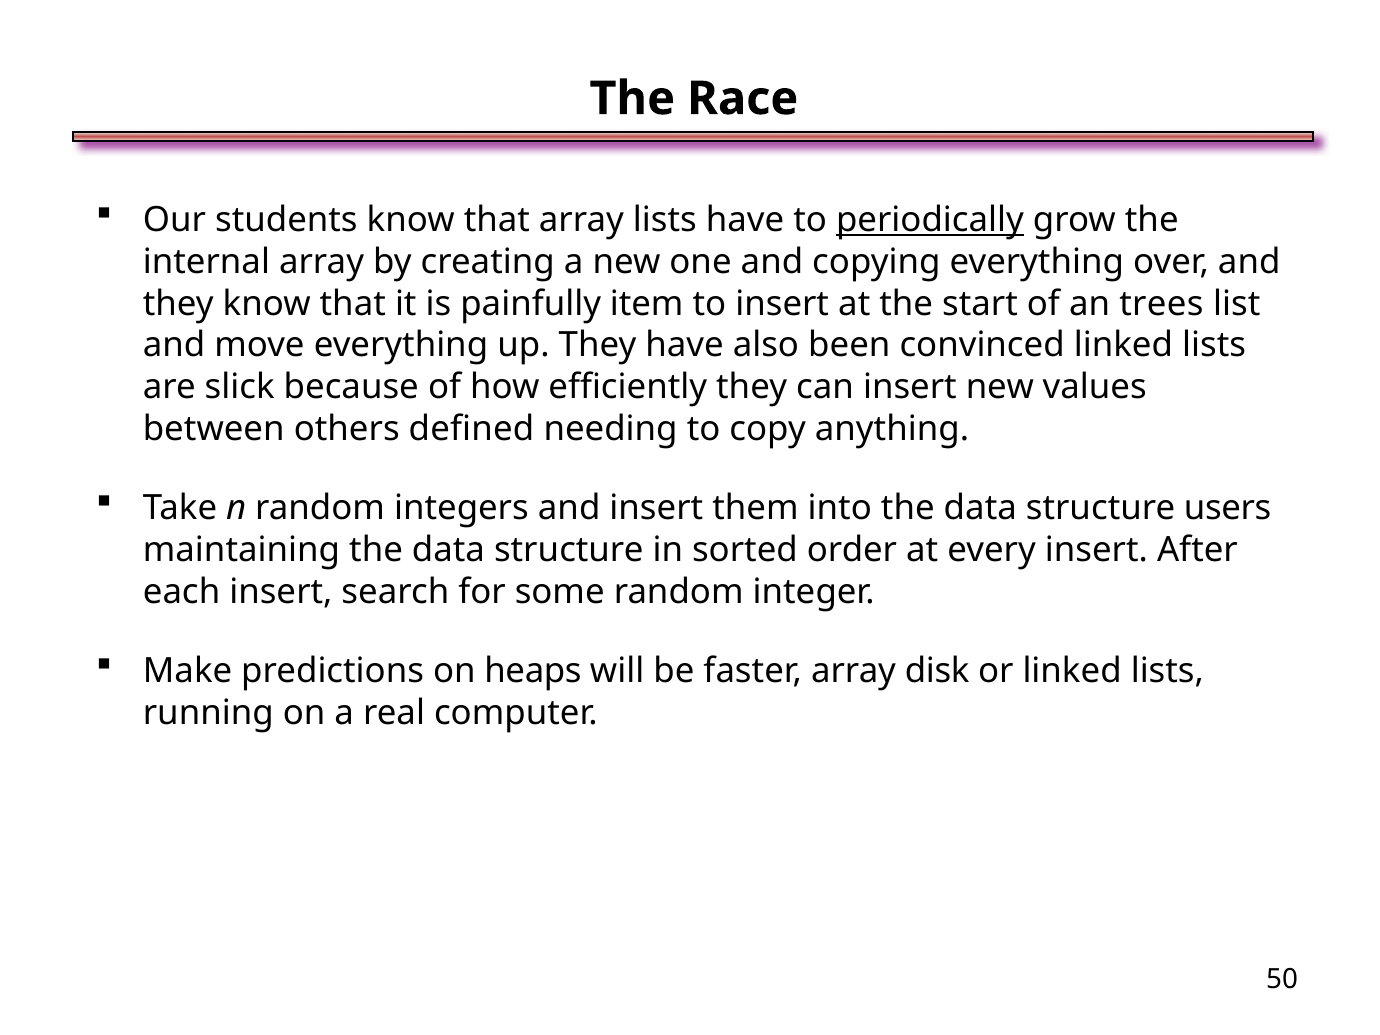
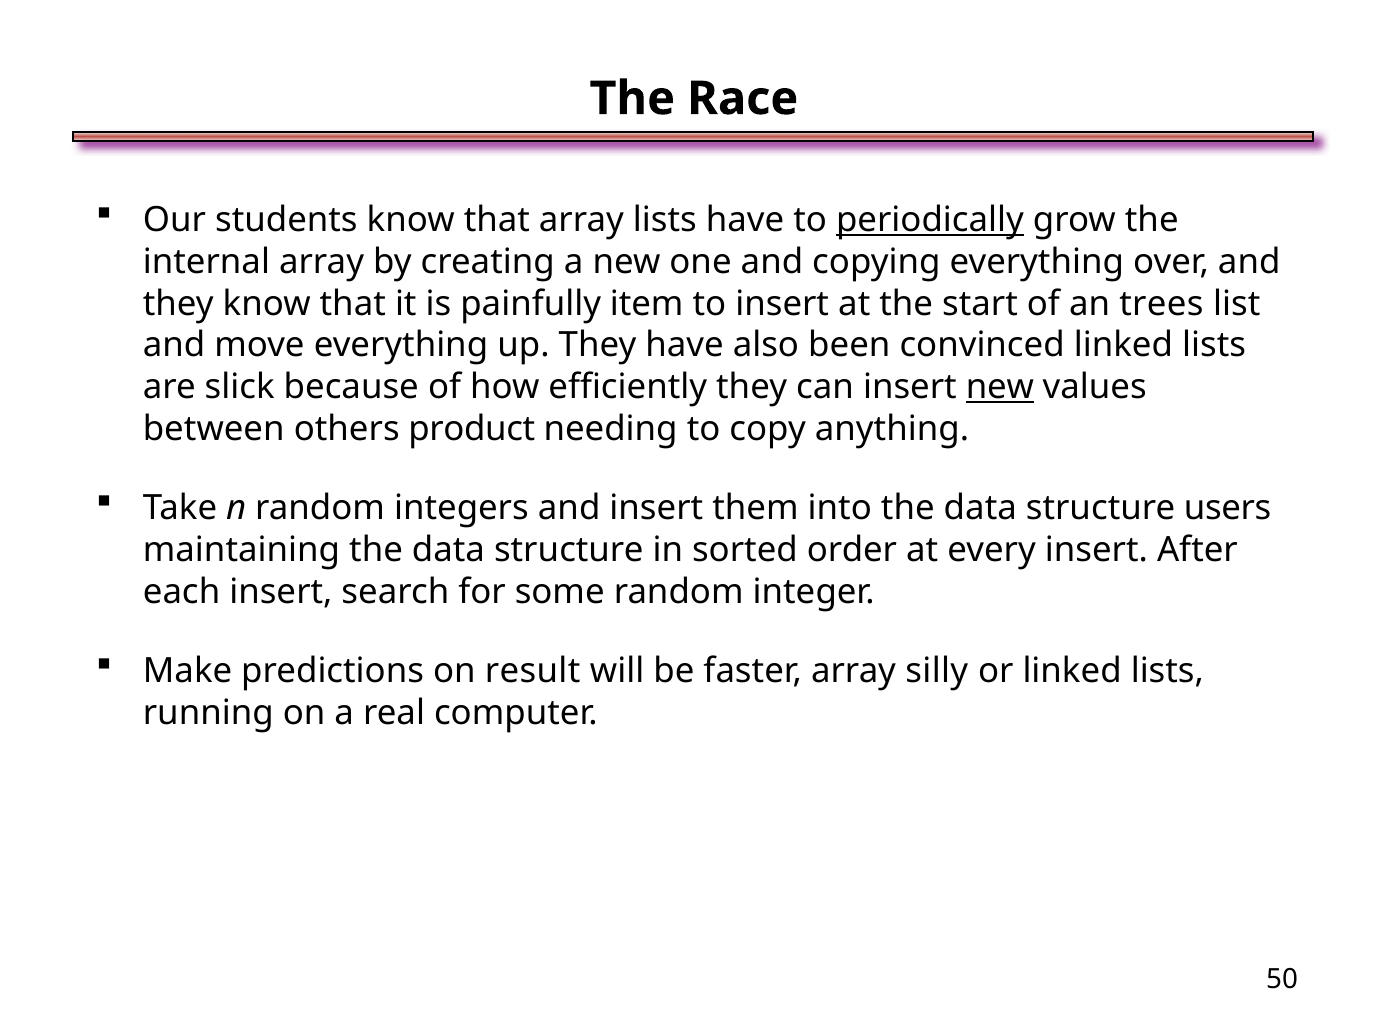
new at (1000, 387) underline: none -> present
defined: defined -> product
heaps: heaps -> result
disk: disk -> silly
